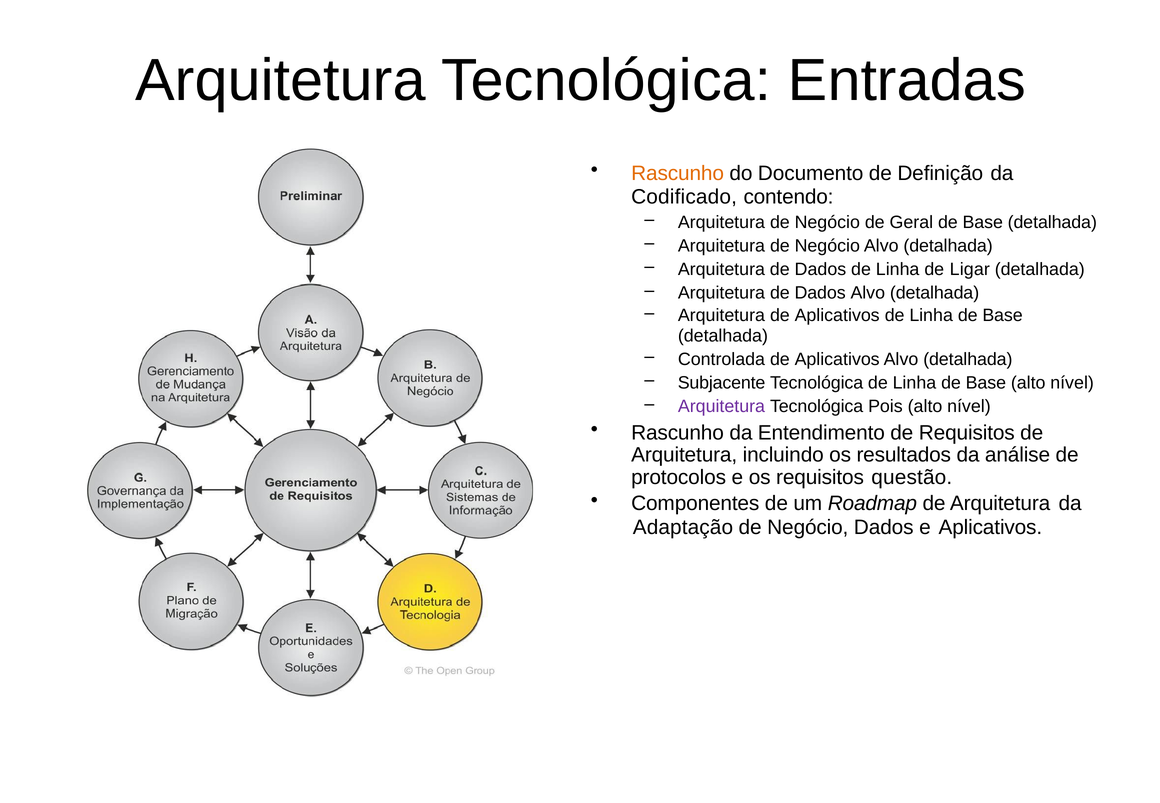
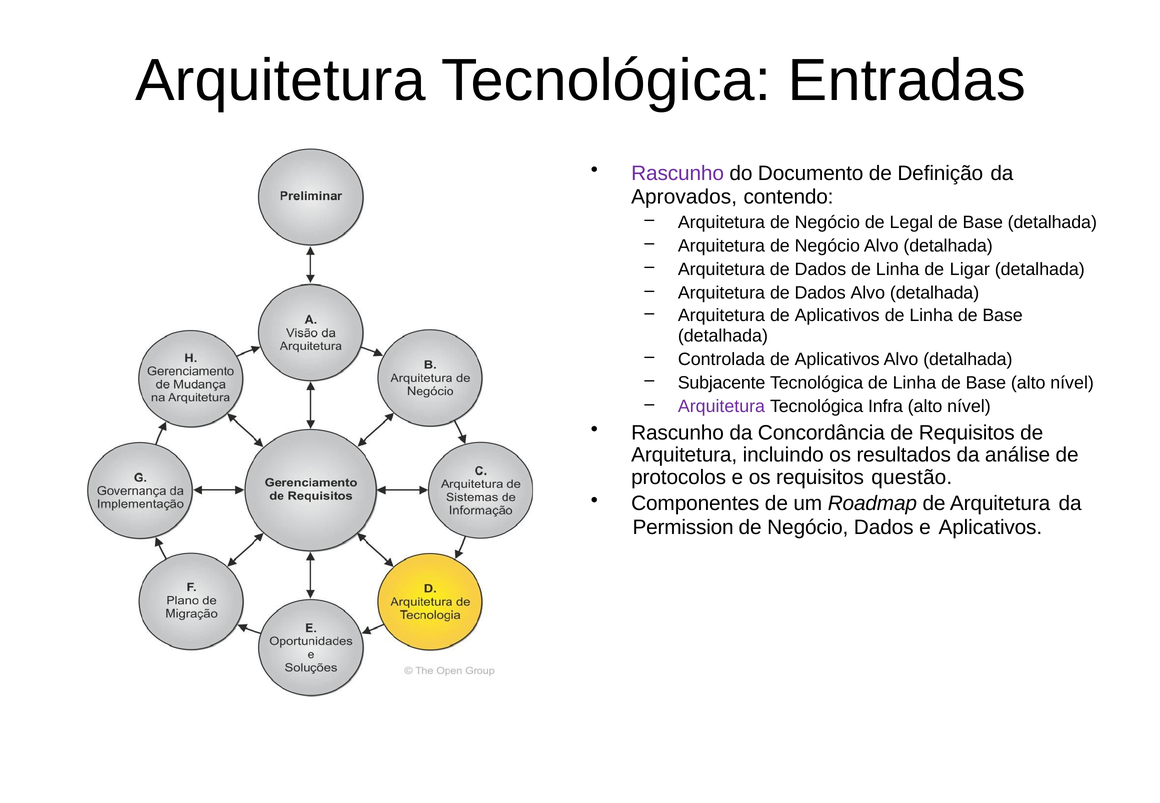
Rascunho at (678, 173) colour: orange -> purple
Codificado: Codificado -> Aprovados
Geral: Geral -> Legal
Pois: Pois -> Infra
Entendimento: Entendimento -> Concordância
Adaptação: Adaptação -> Permission
